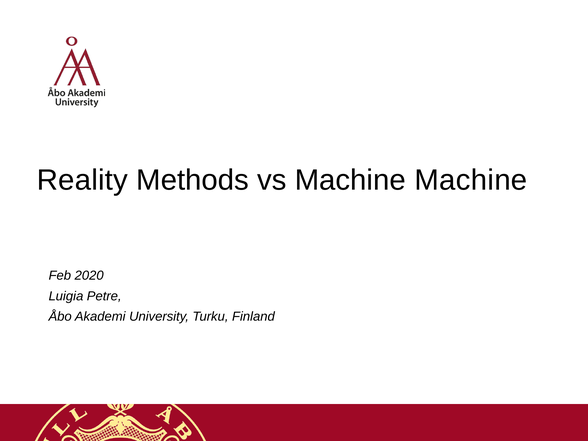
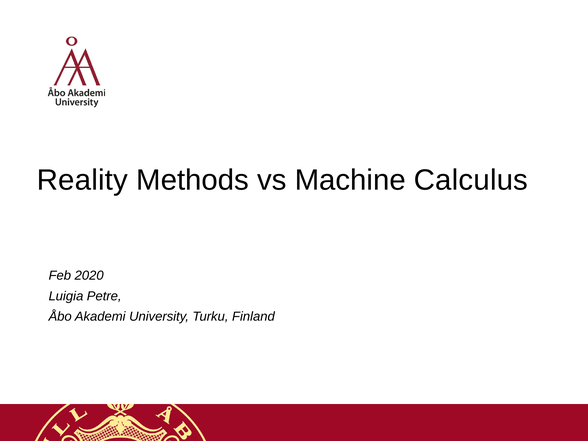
Machine Machine: Machine -> Calculus
